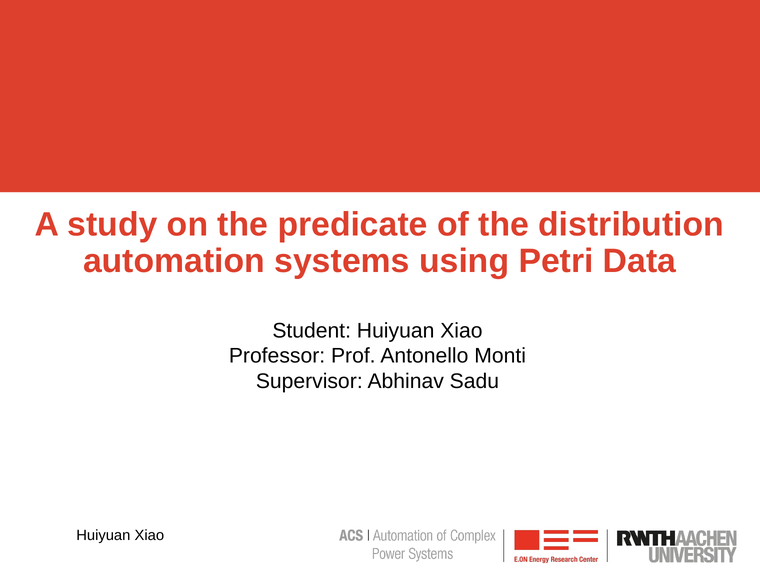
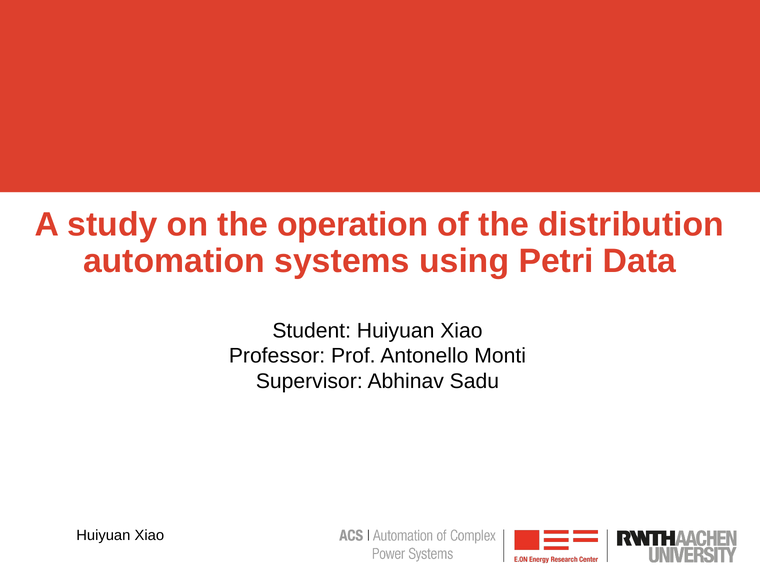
predicate: predicate -> operation
